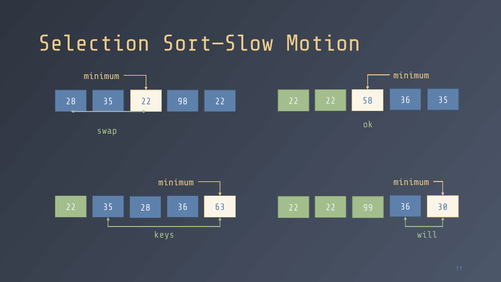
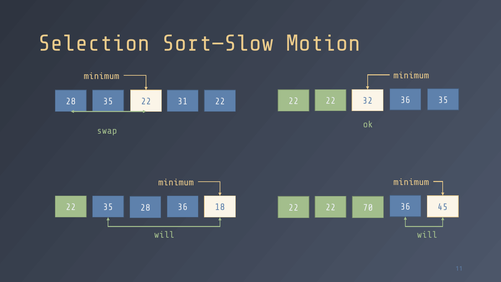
58: 58 -> 32
98: 98 -> 31
63: 63 -> 18
99: 99 -> 70
30: 30 -> 45
keys at (164, 235): keys -> will
